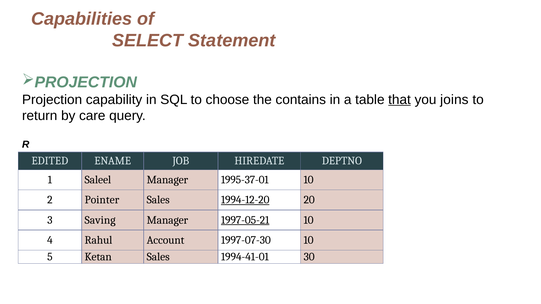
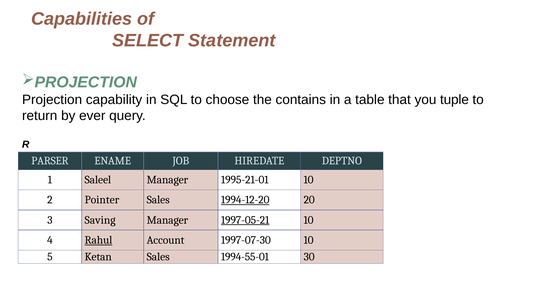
that underline: present -> none
joins: joins -> tuple
care: care -> ever
EDITED: EDITED -> PARSER
1995-37-01: 1995-37-01 -> 1995-21-01
Rahul underline: none -> present
1994-41-01: 1994-41-01 -> 1994-55-01
